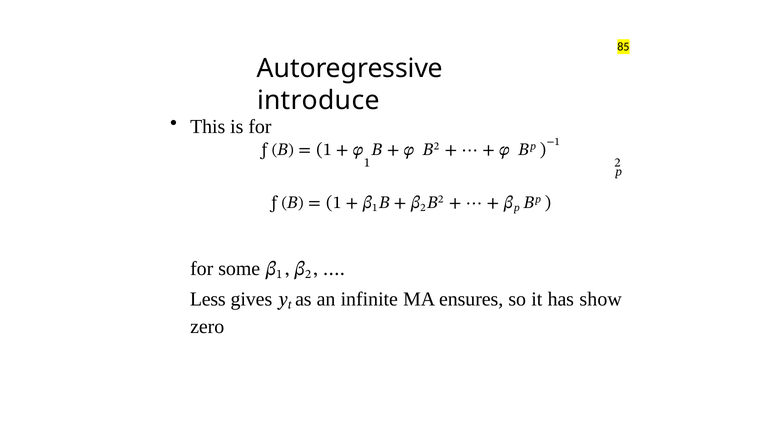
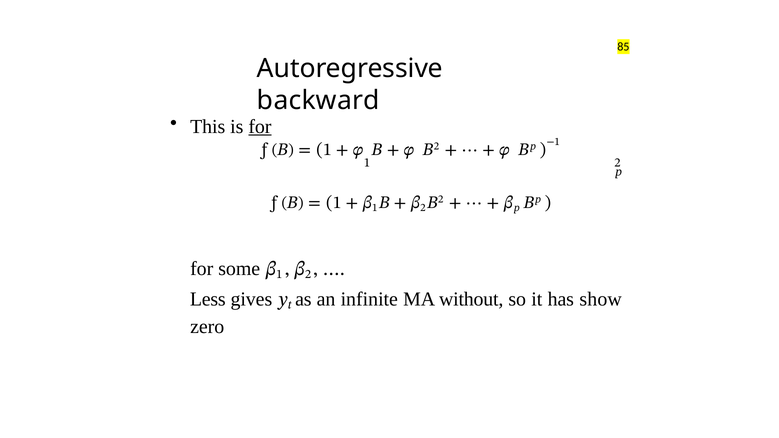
introduce: introduce -> backward
for at (260, 127) underline: none -> present
ensures: ensures -> without
